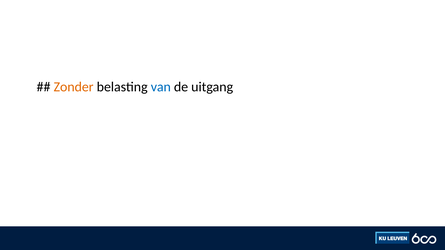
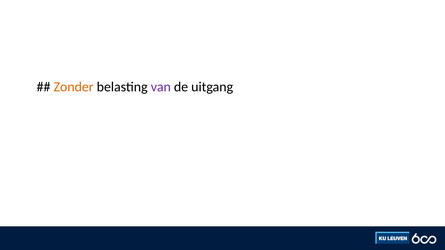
van colour: blue -> purple
